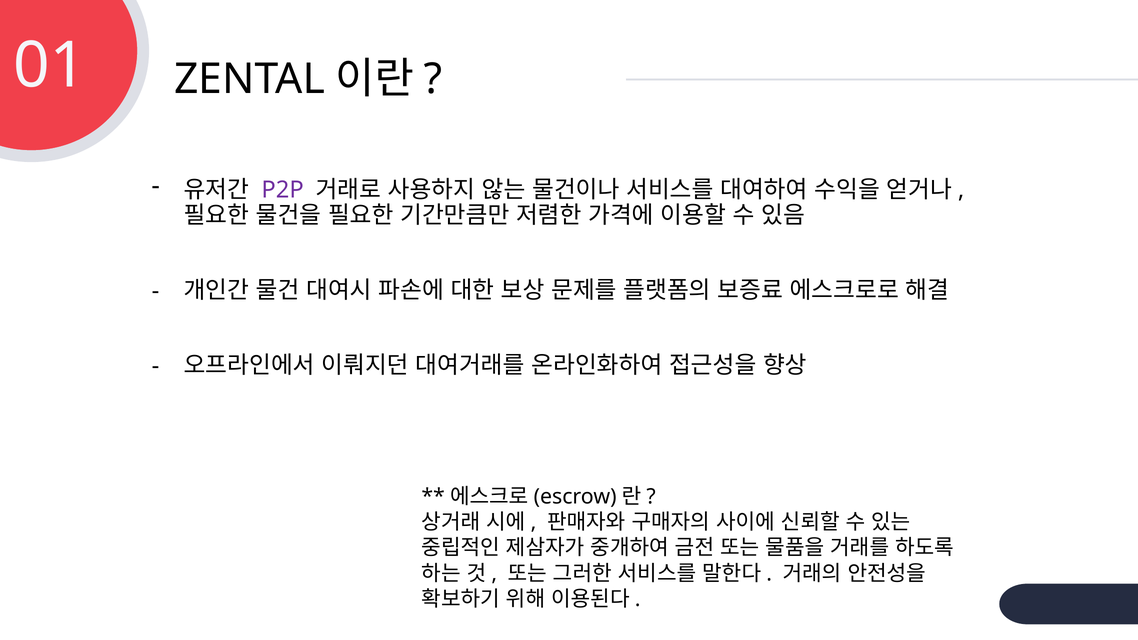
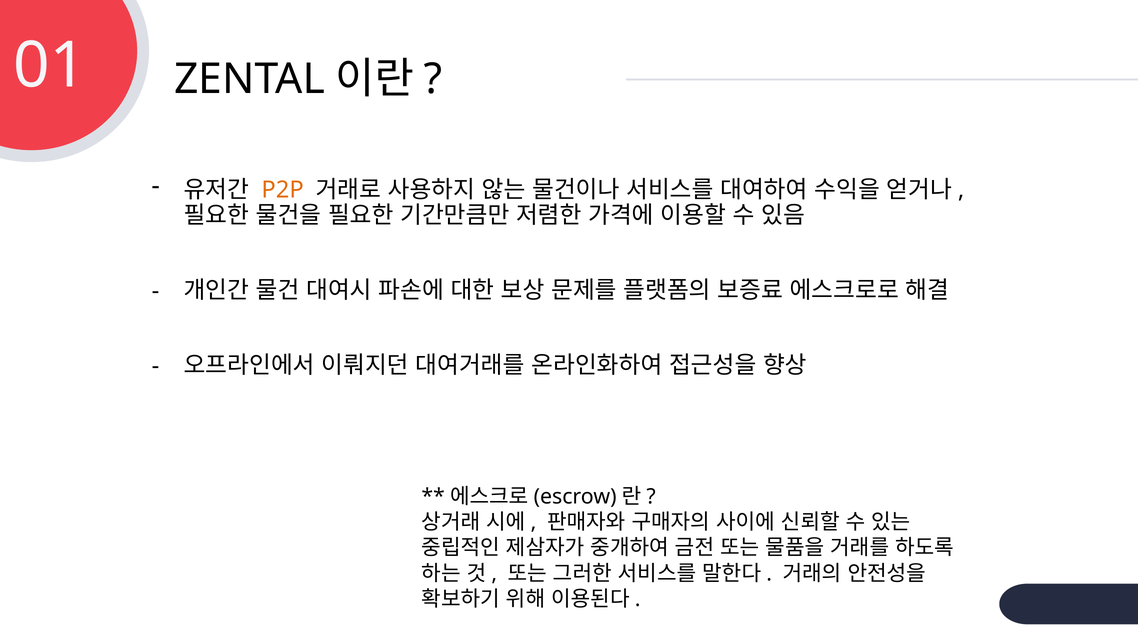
P2P colour: purple -> orange
